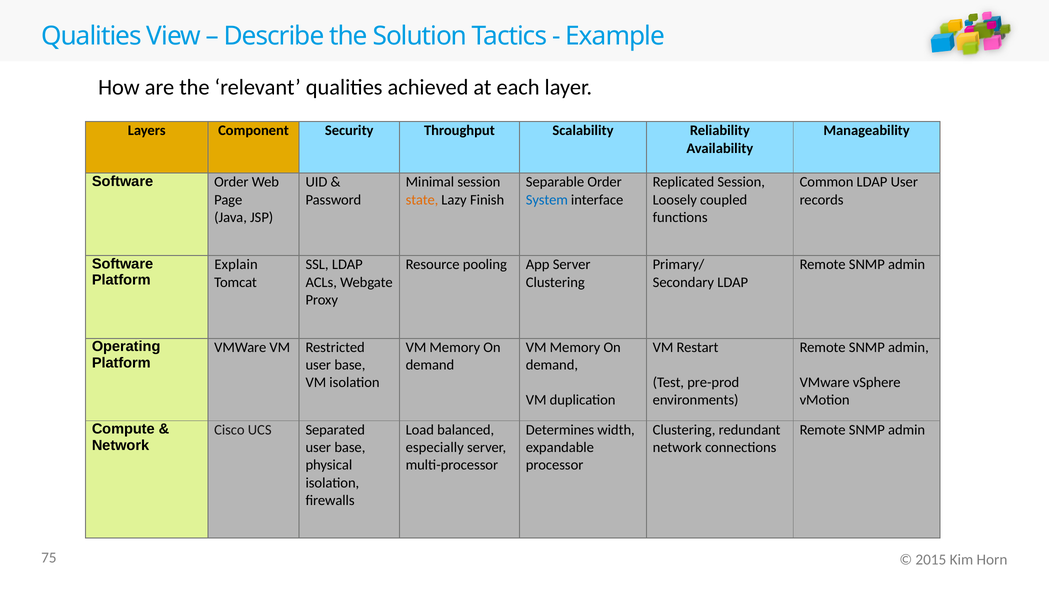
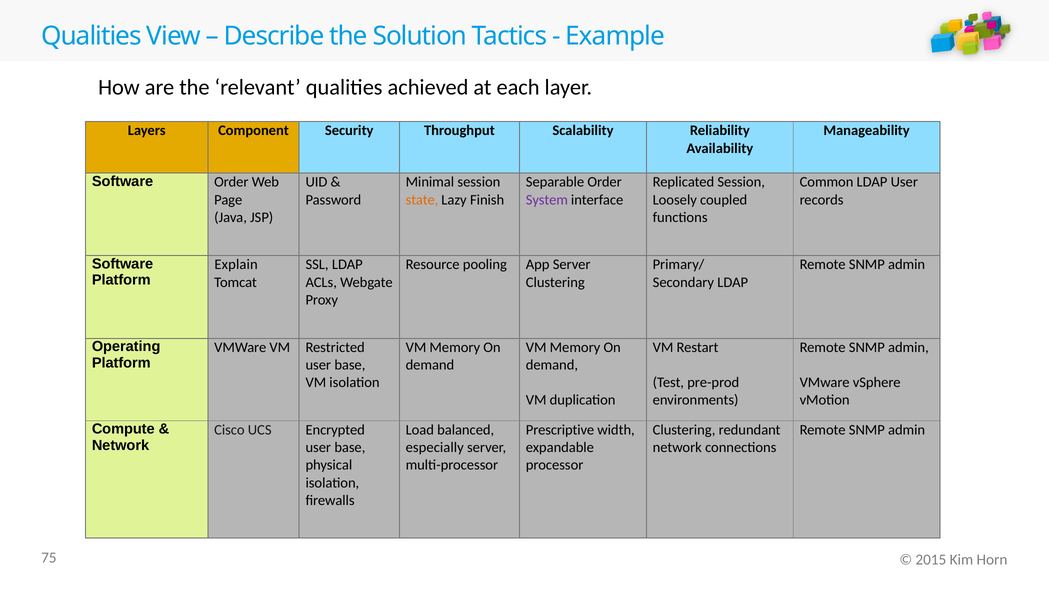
System colour: blue -> purple
Separated: Separated -> Encrypted
Determines: Determines -> Prescriptive
